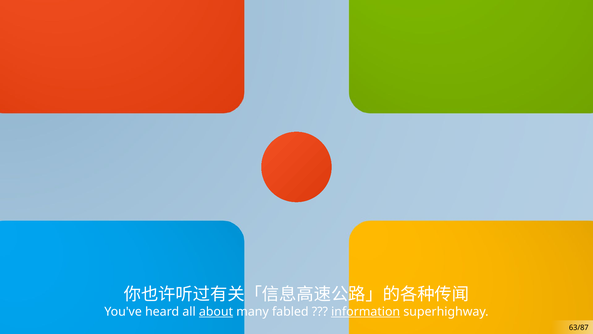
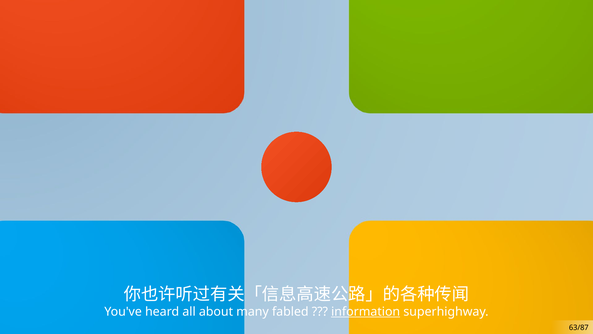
about underline: present -> none
